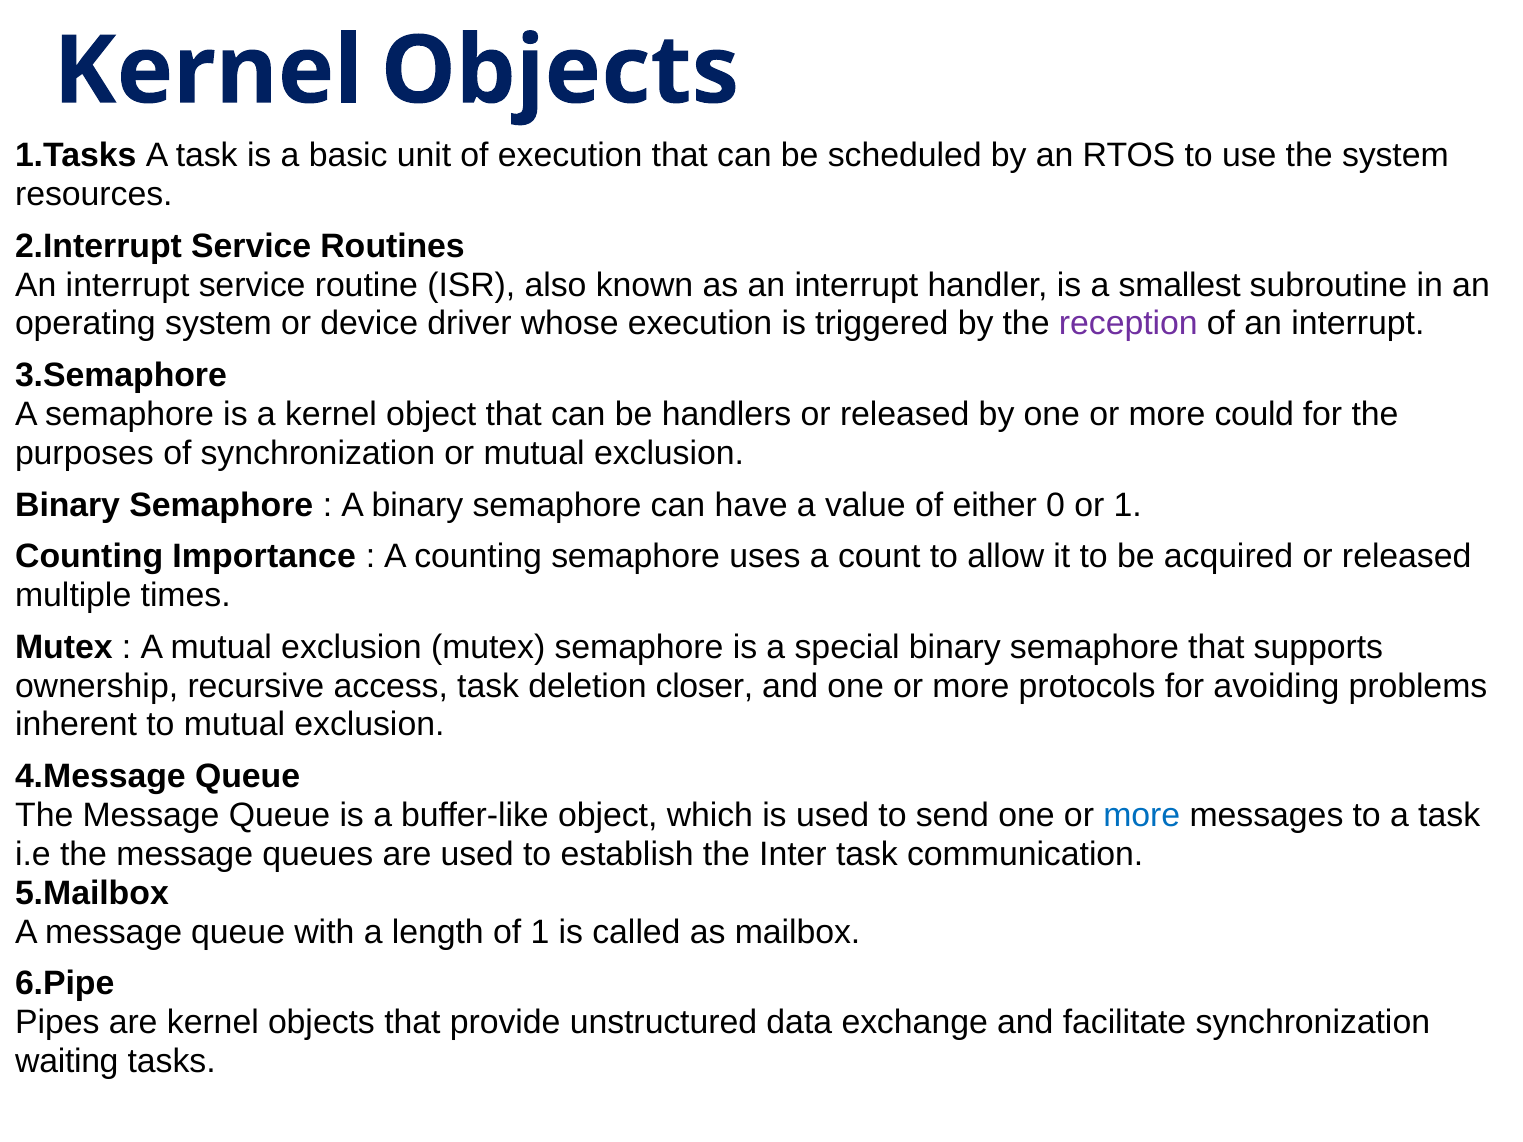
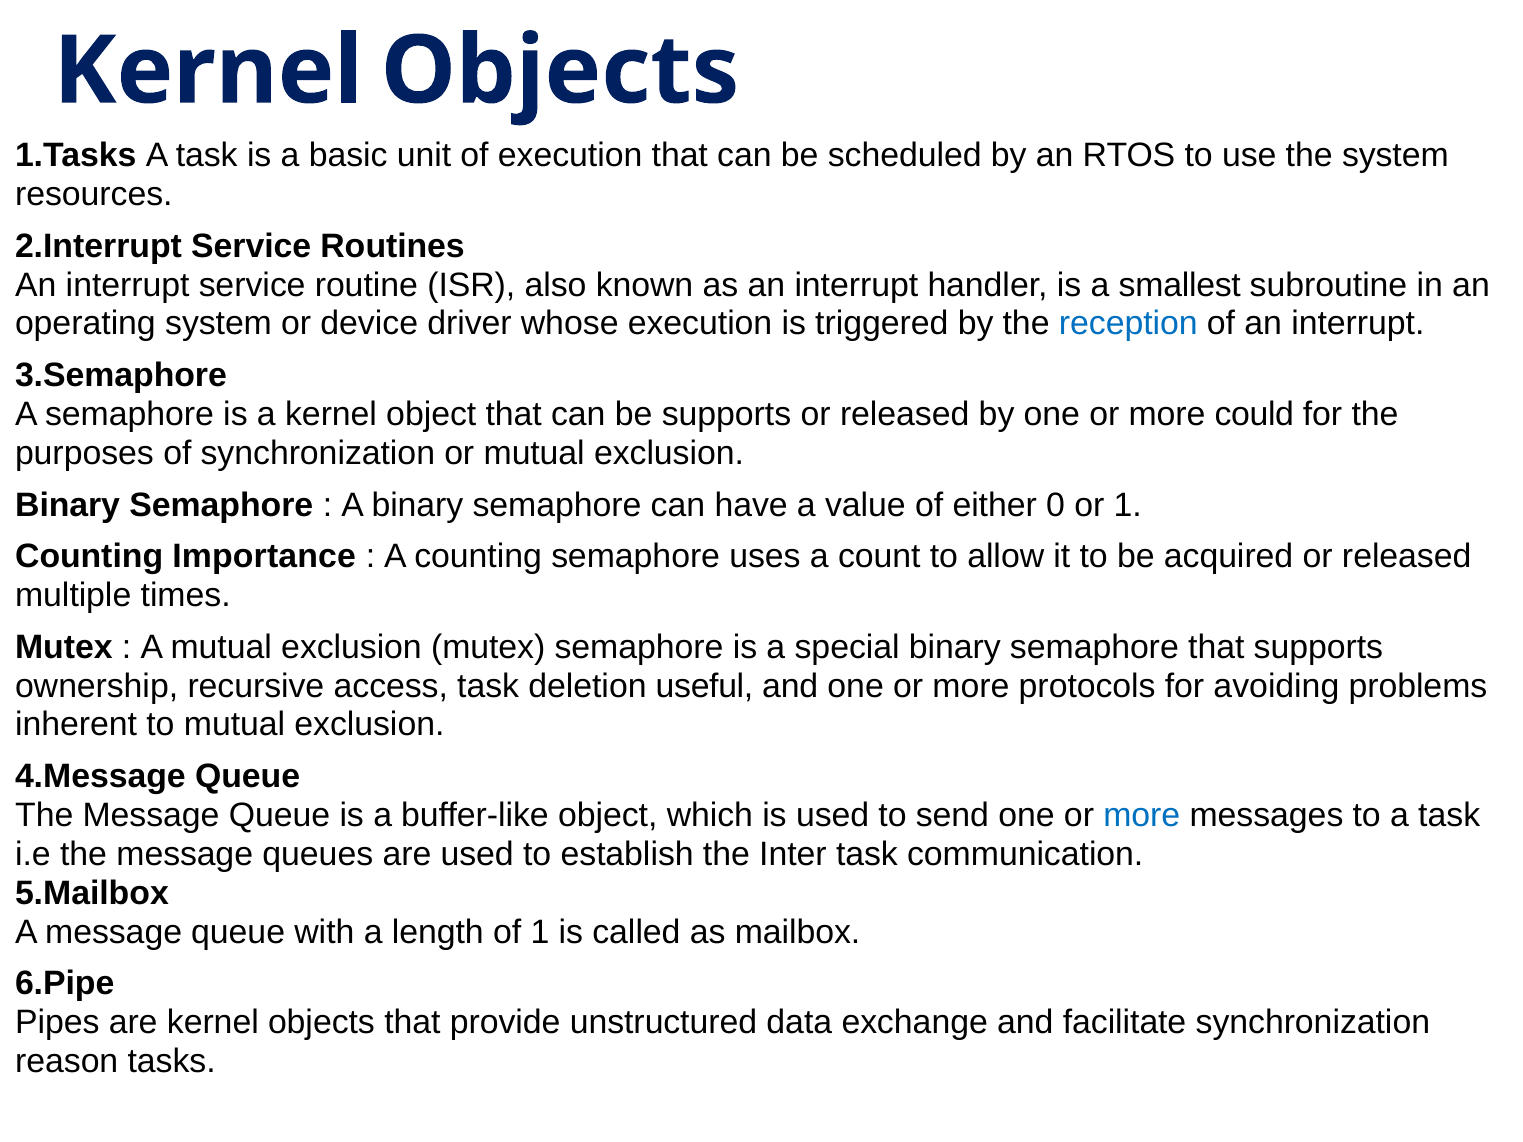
reception colour: purple -> blue
be handlers: handlers -> supports
closer: closer -> useful
waiting: waiting -> reason
